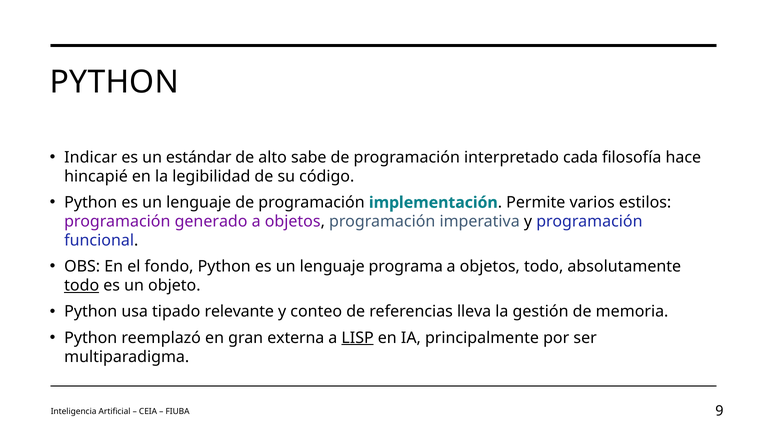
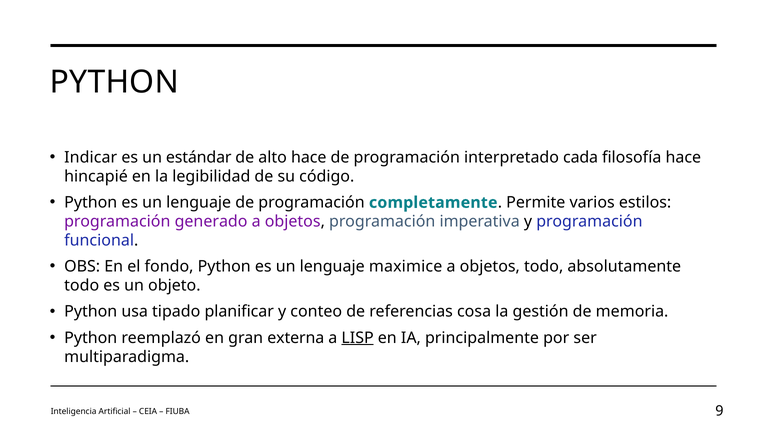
alto sabe: sabe -> hace
implementación: implementación -> completamente
programa: programa -> maximice
todo at (82, 286) underline: present -> none
relevante: relevante -> planificar
lleva: lleva -> cosa
